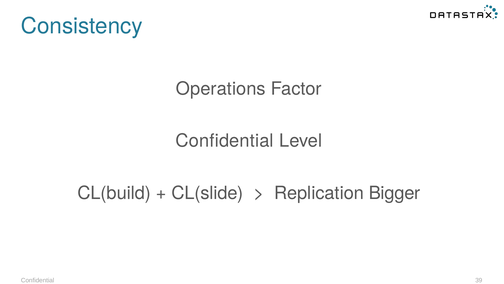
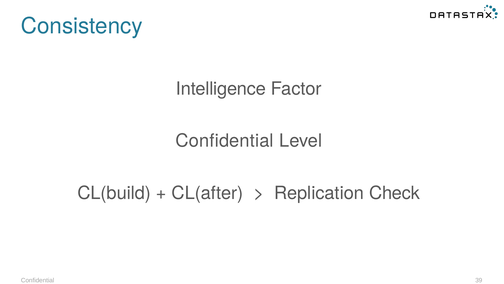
Operations: Operations -> Intelligence
CL(slide: CL(slide -> CL(after
Bigger: Bigger -> Check
